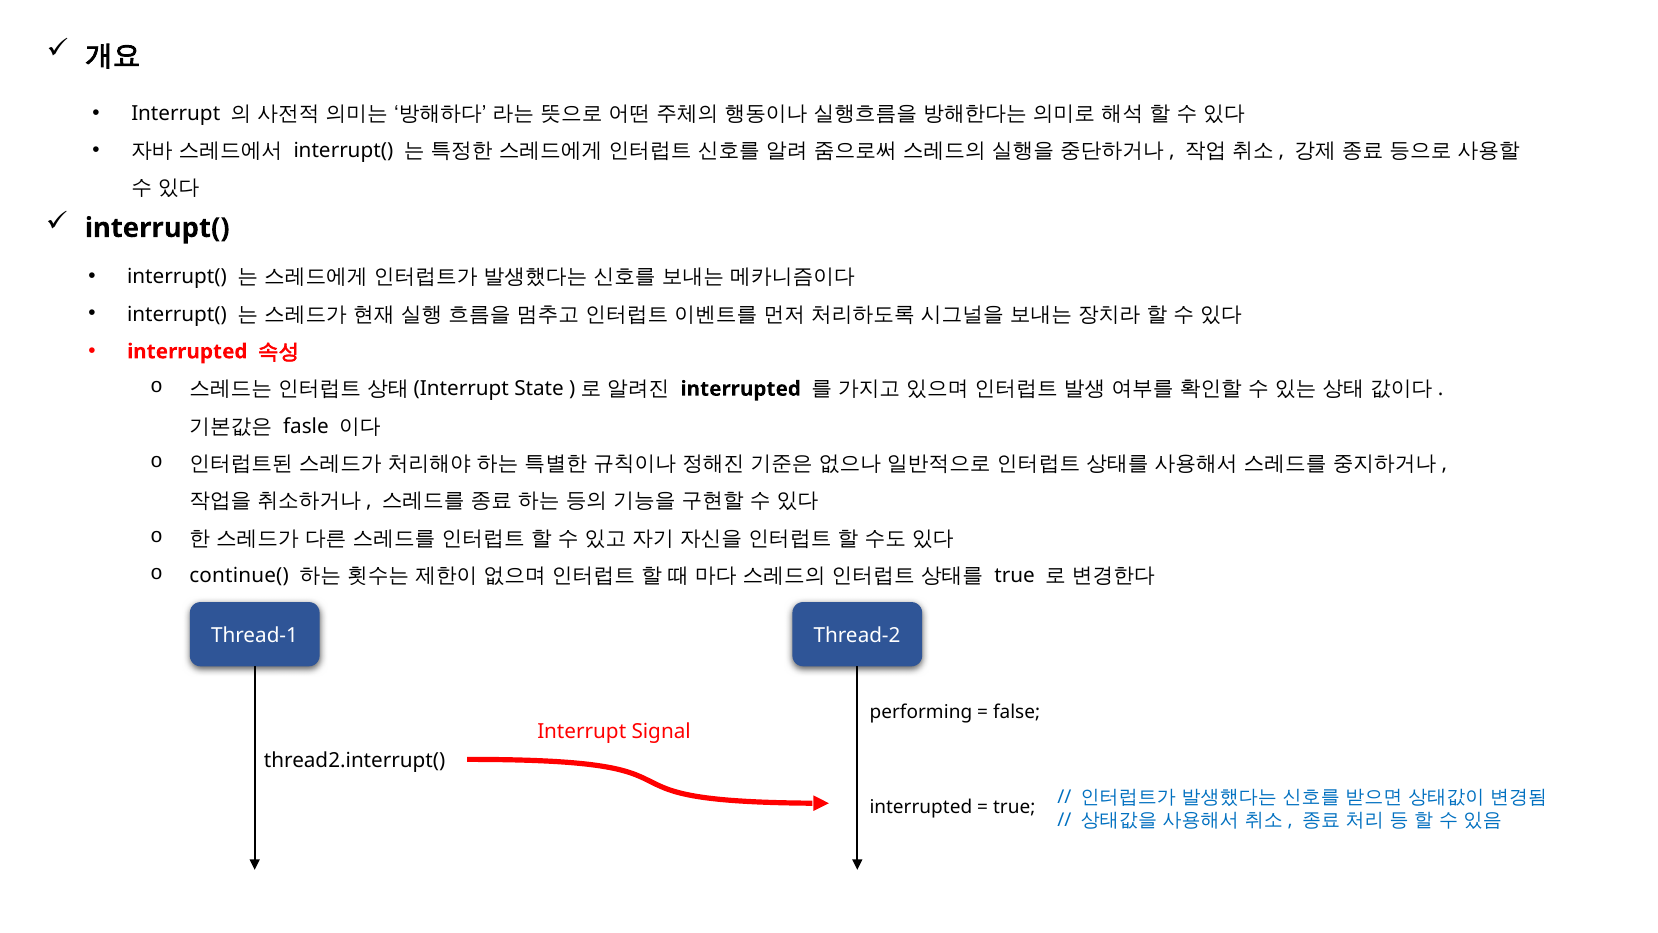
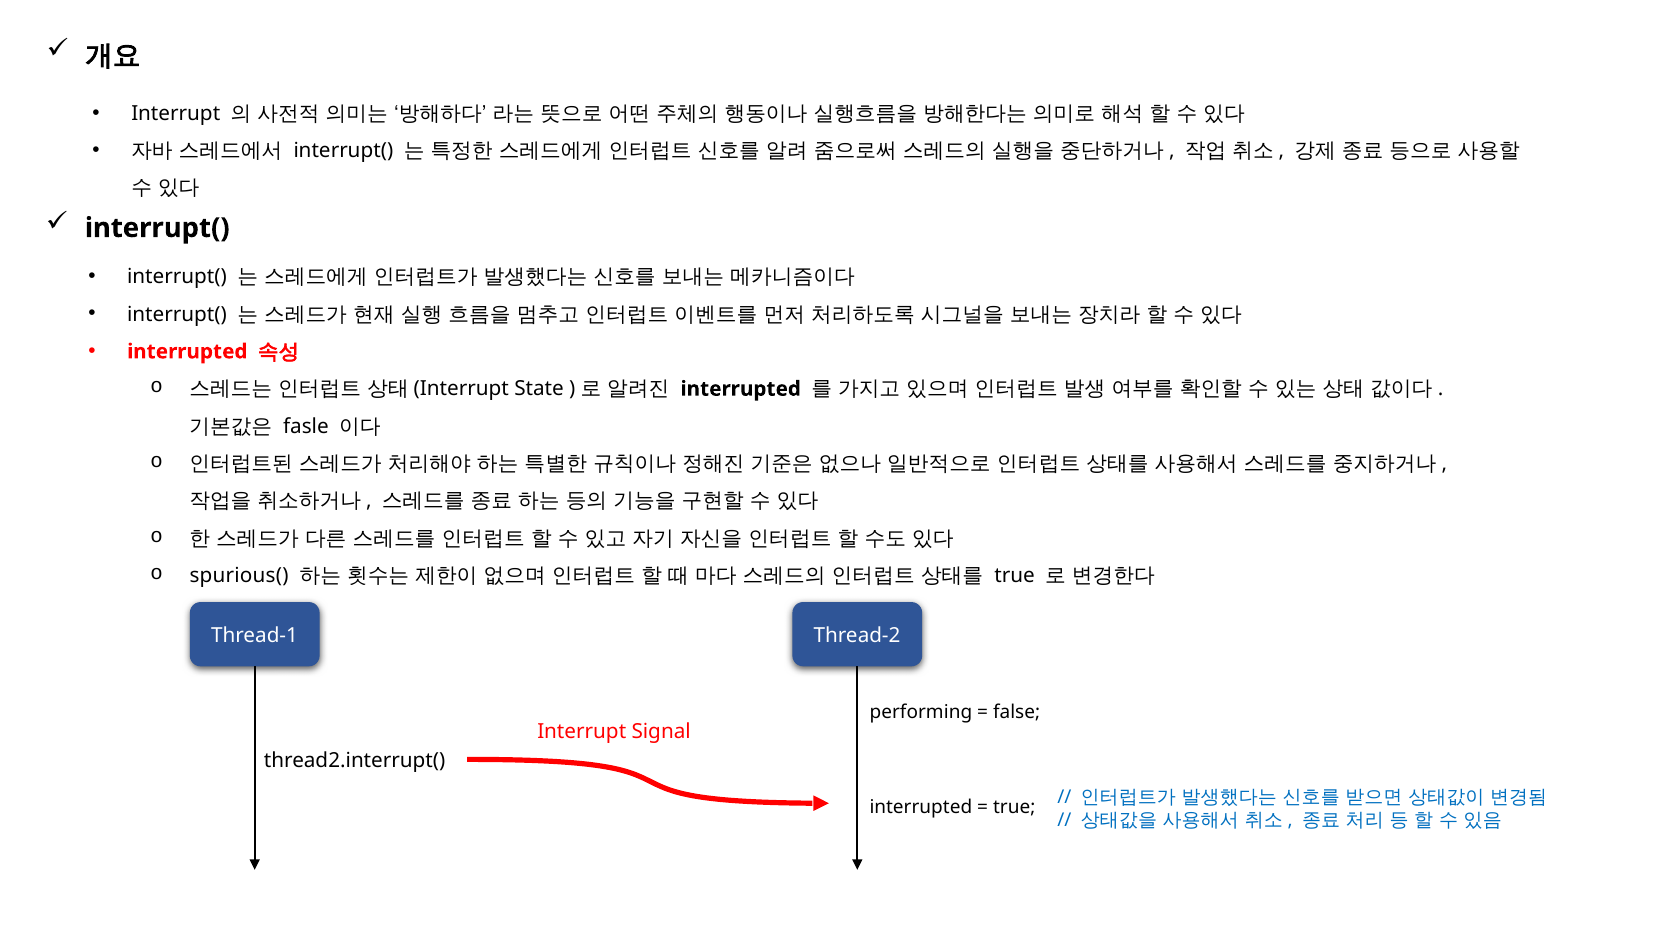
continue(: continue( -> spurious(
